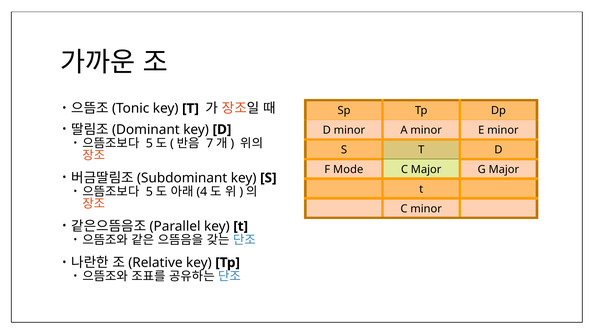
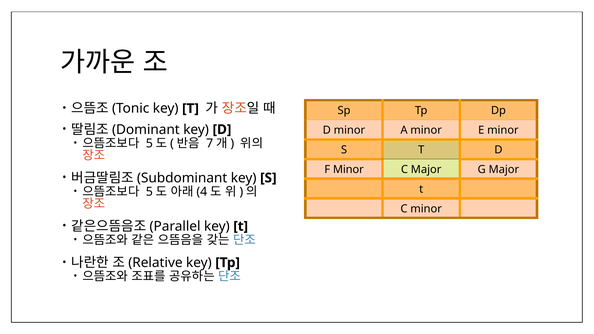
F Mode: Mode -> Minor
